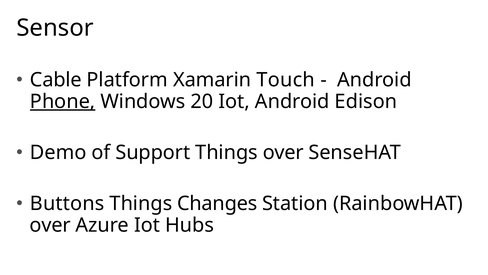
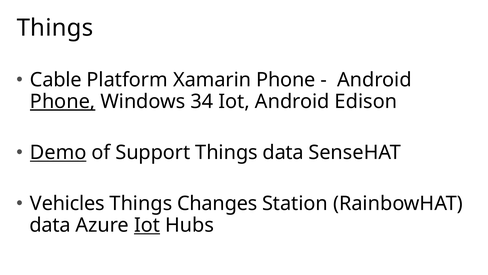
Sensor at (55, 28): Sensor -> Things
Xamarin Touch: Touch -> Phone
20: 20 -> 34
Demo underline: none -> present
Things over: over -> data
Buttons: Buttons -> Vehicles
over at (50, 225): over -> data
Iot at (147, 225) underline: none -> present
